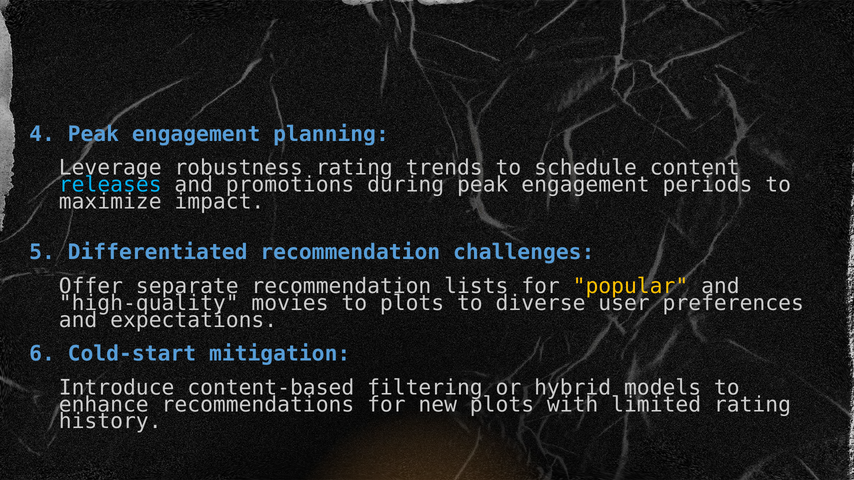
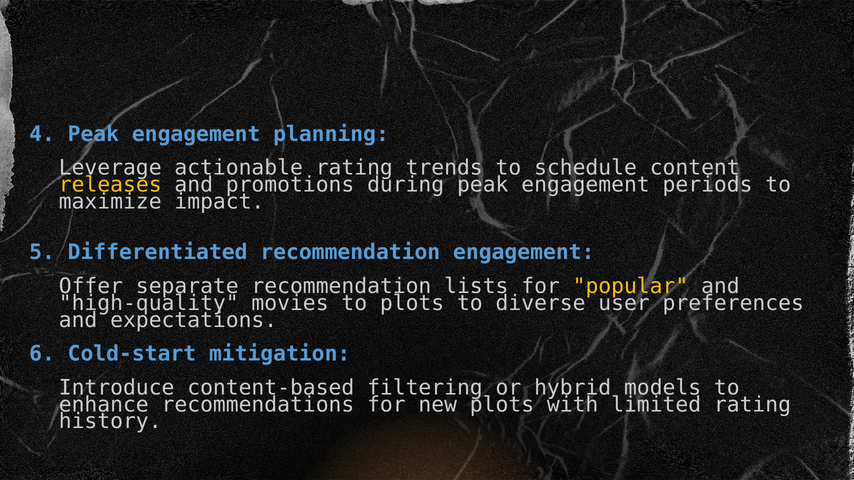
robustness: robustness -> actionable
releases colour: light blue -> yellow
recommendation challenges: challenges -> engagement
